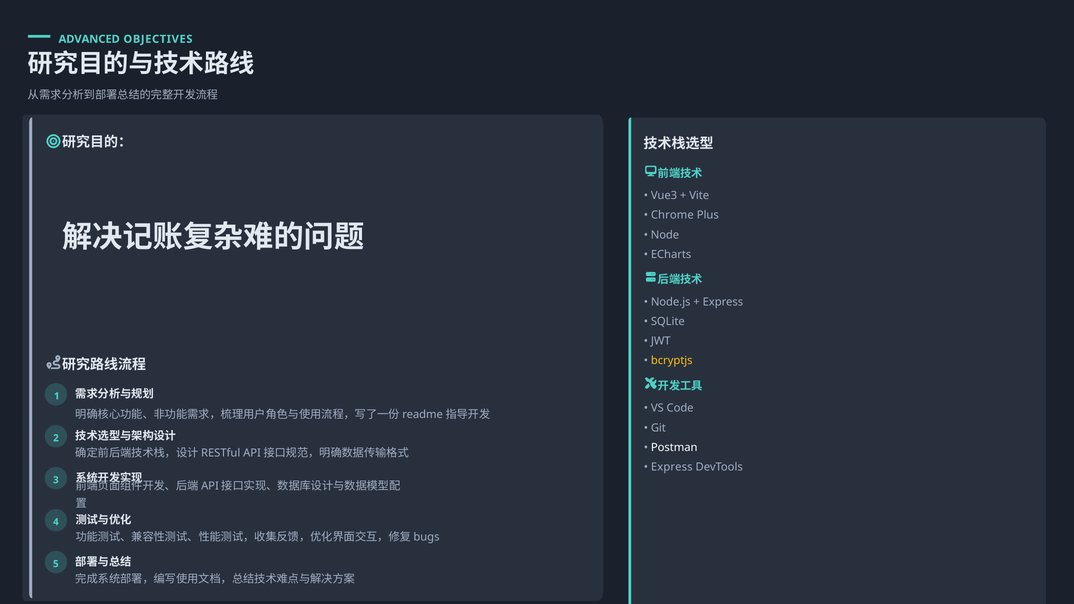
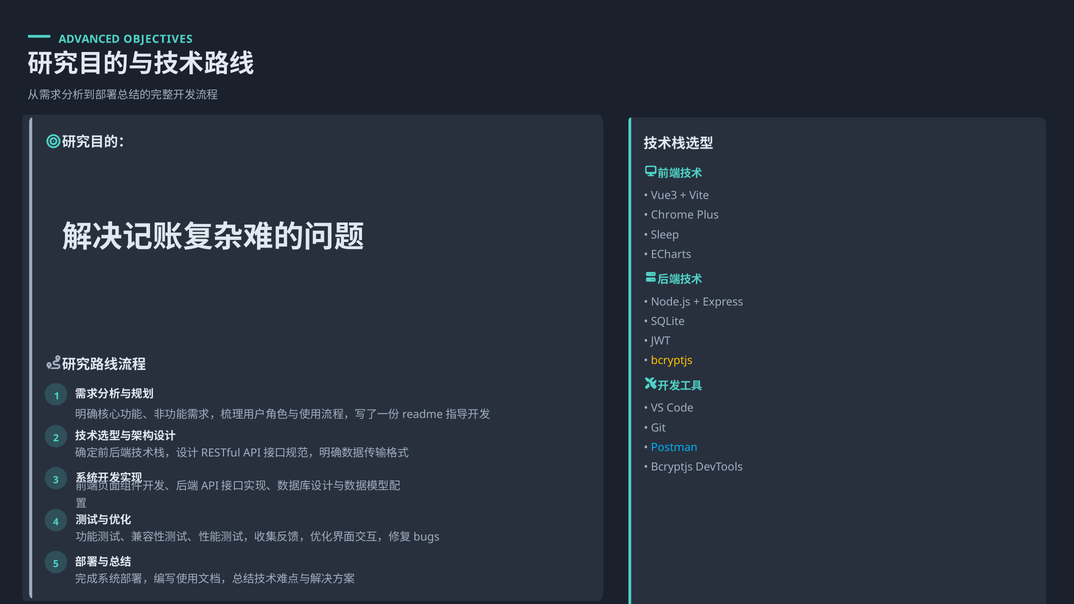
Node: Node -> Sleep
Postman colour: white -> light blue
Express at (672, 467): Express -> Bcryptjs
